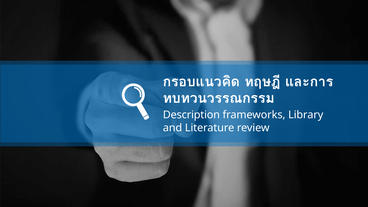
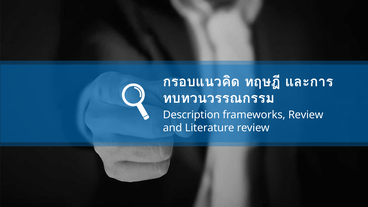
frameworks Library: Library -> Review
